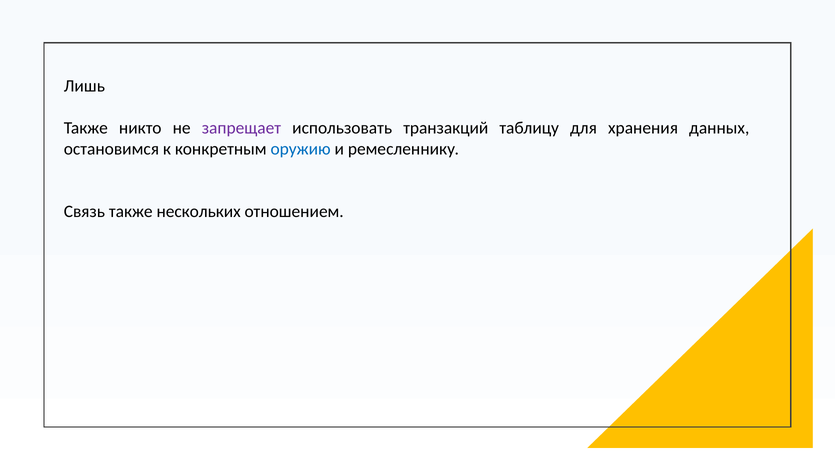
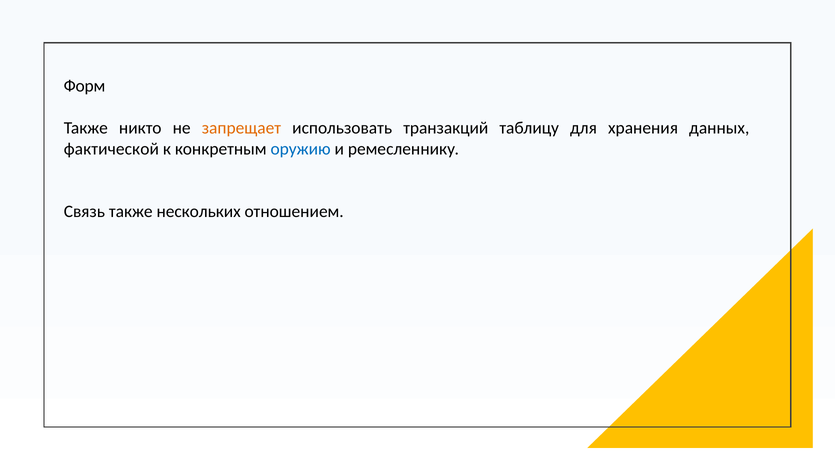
Лишь: Лишь -> Форм
запрещает colour: purple -> orange
остановимся: остановимся -> фактической
